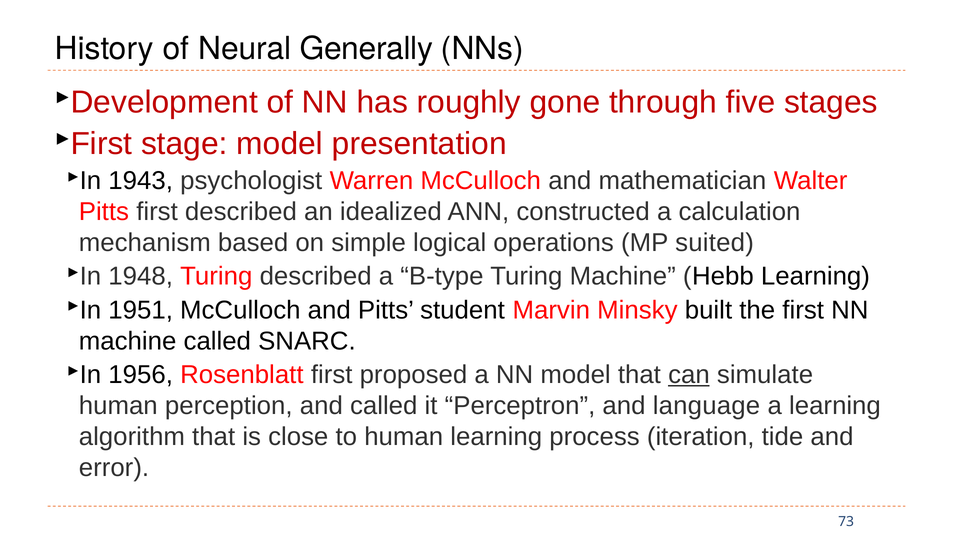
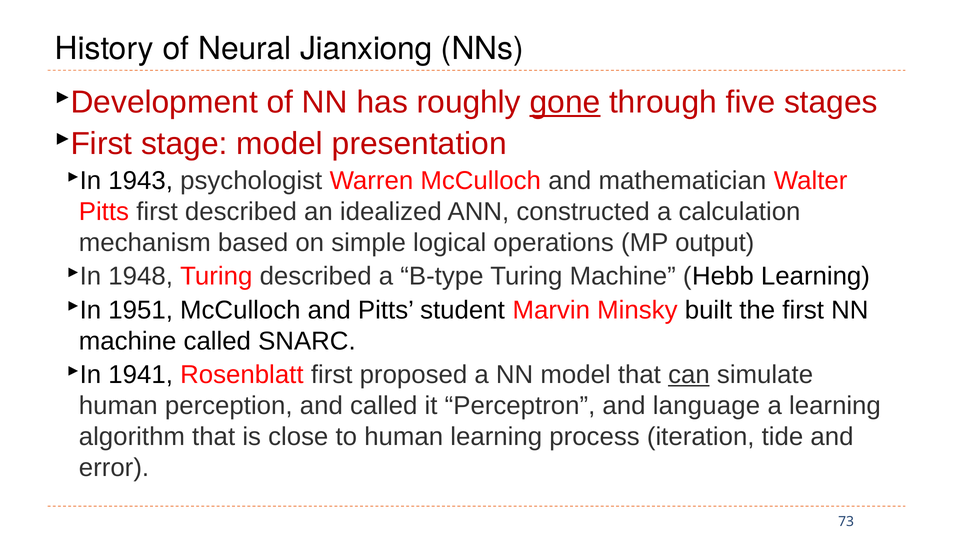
Generally: Generally -> Jianxiong
gone underline: none -> present
suited: suited -> output
1956: 1956 -> 1941
